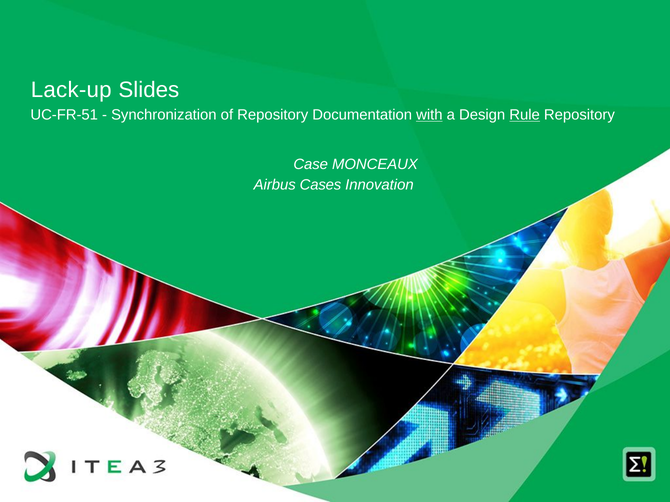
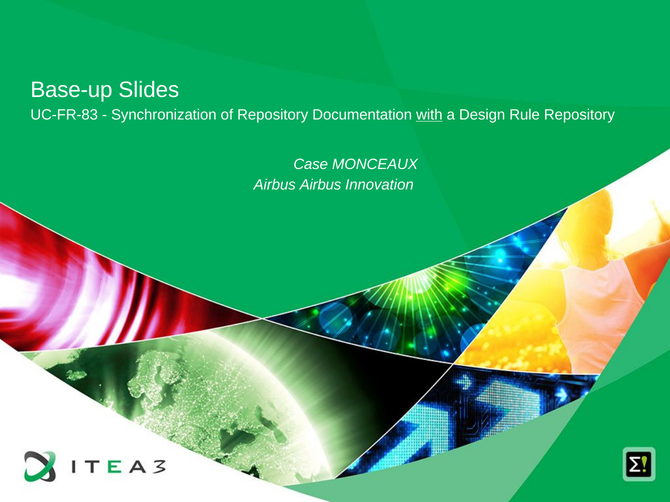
Lack-up: Lack-up -> Base-up
UC-FR-51: UC-FR-51 -> UC-FR-83
Rule underline: present -> none
Airbus Cases: Cases -> Airbus
